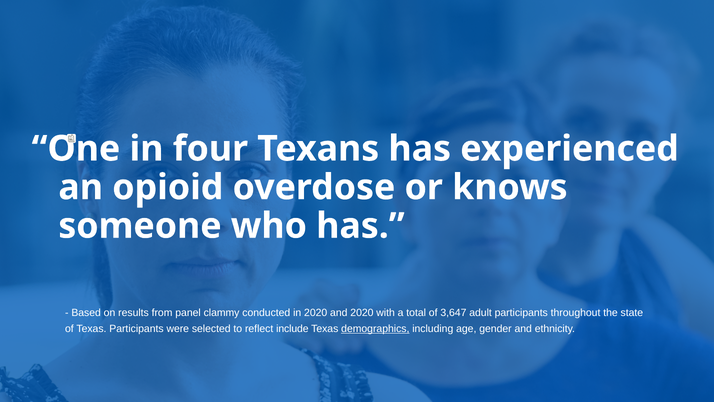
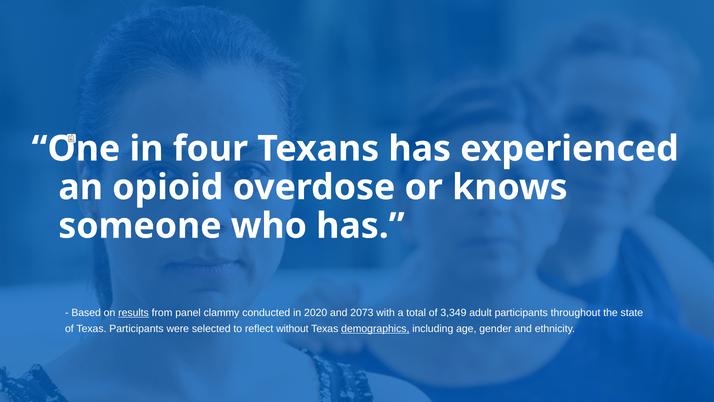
results underline: none -> present
and 2020: 2020 -> 2073
3,647: 3,647 -> 3,349
include: include -> without
